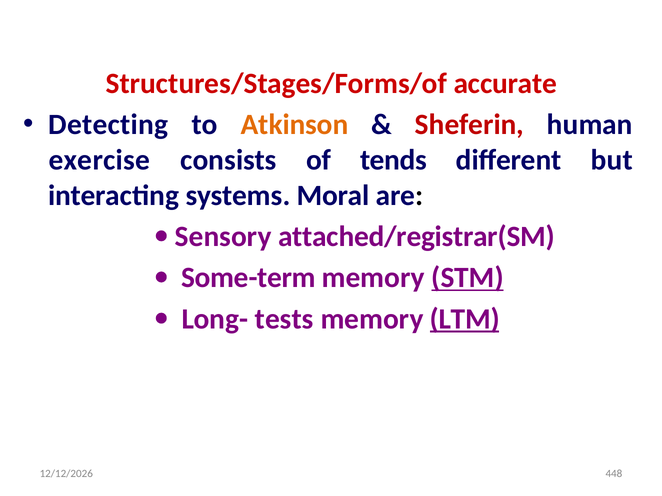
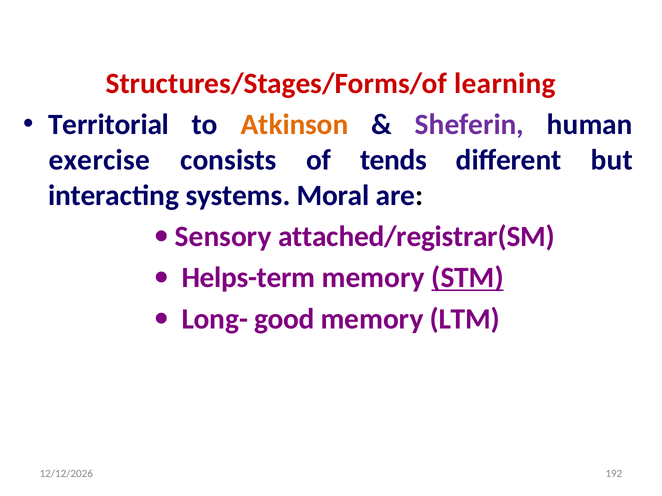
accurate: accurate -> learning
Detecting: Detecting -> Territorial
Sheferin colour: red -> purple
Some-term: Some-term -> Helps-term
tests: tests -> good
LTM underline: present -> none
448: 448 -> 192
